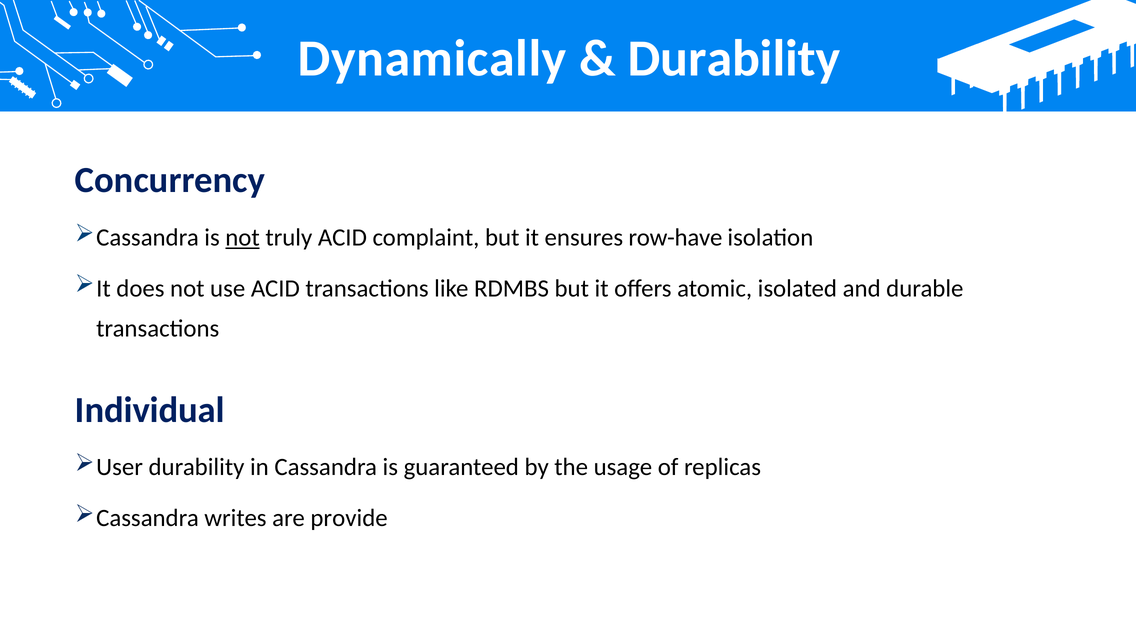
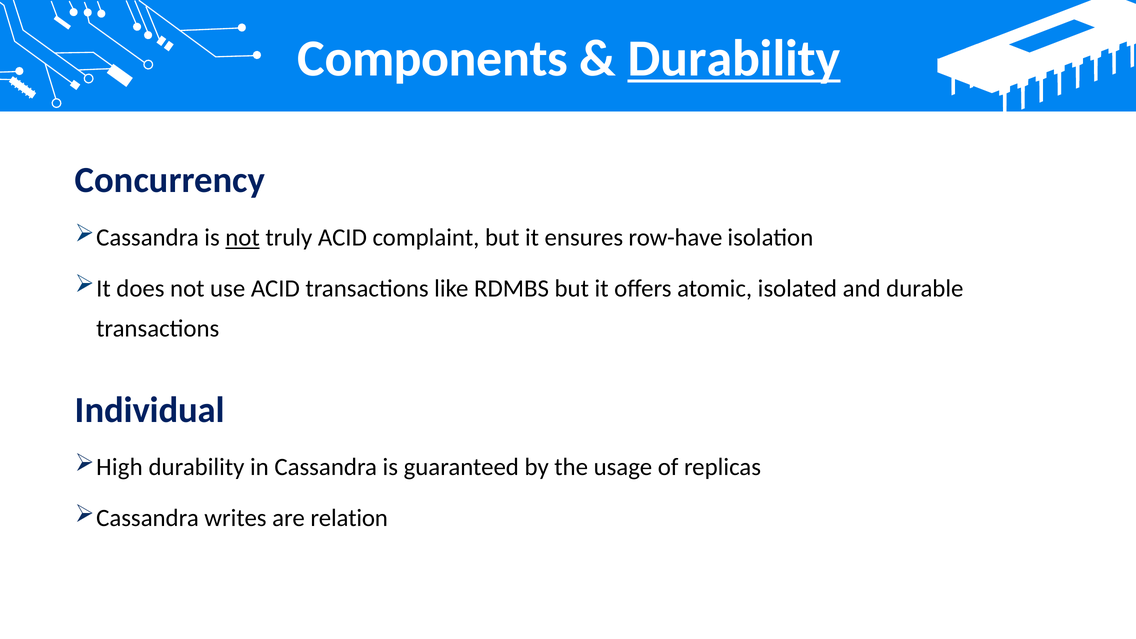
Dynamically: Dynamically -> Components
Durability at (734, 59) underline: none -> present
User: User -> High
provide: provide -> relation
